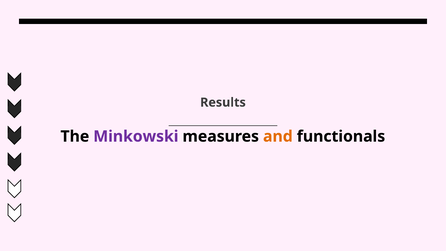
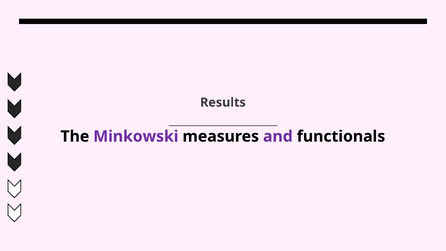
and colour: orange -> purple
